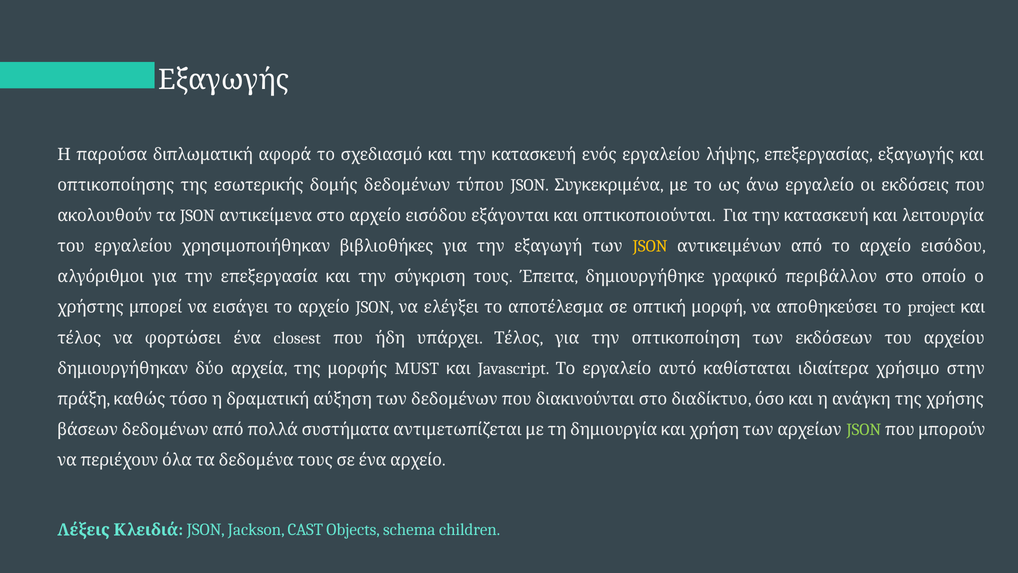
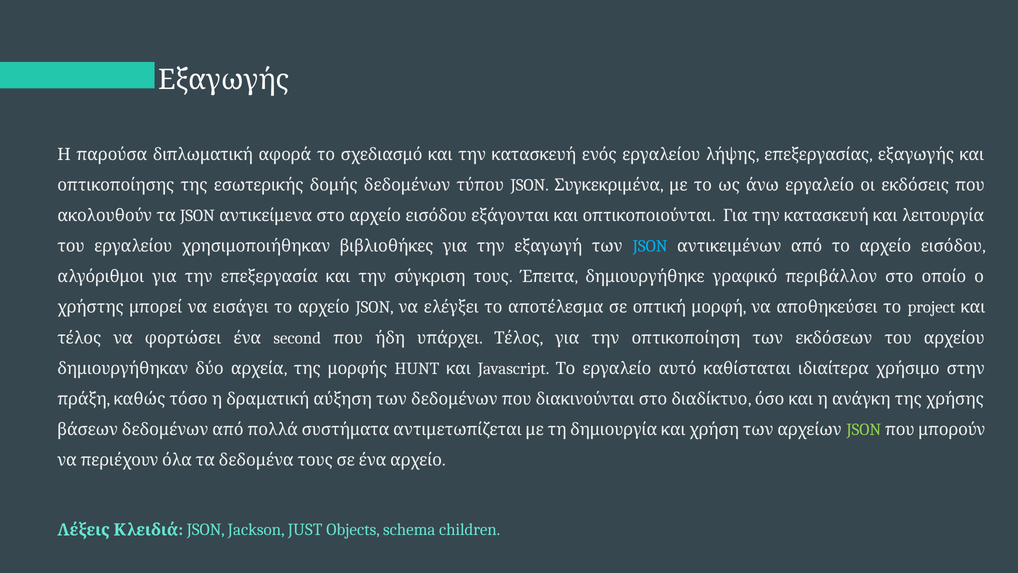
JSON at (650, 246) colour: yellow -> light blue
closest: closest -> second
MUST: MUST -> HUNT
CAST: CAST -> JUST
